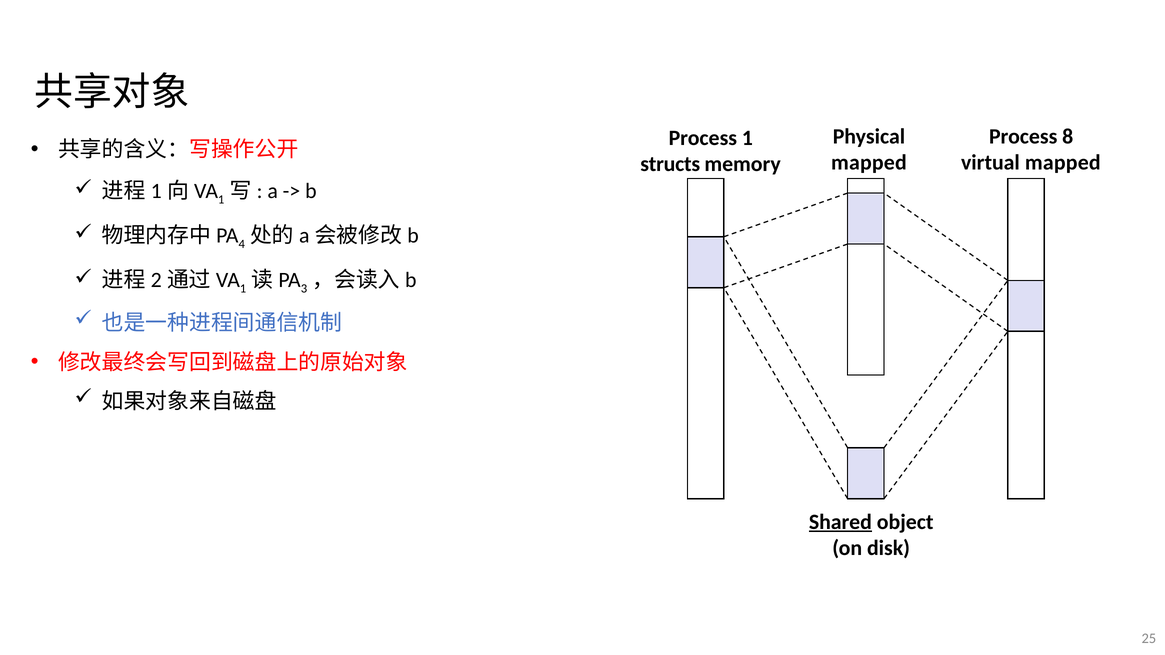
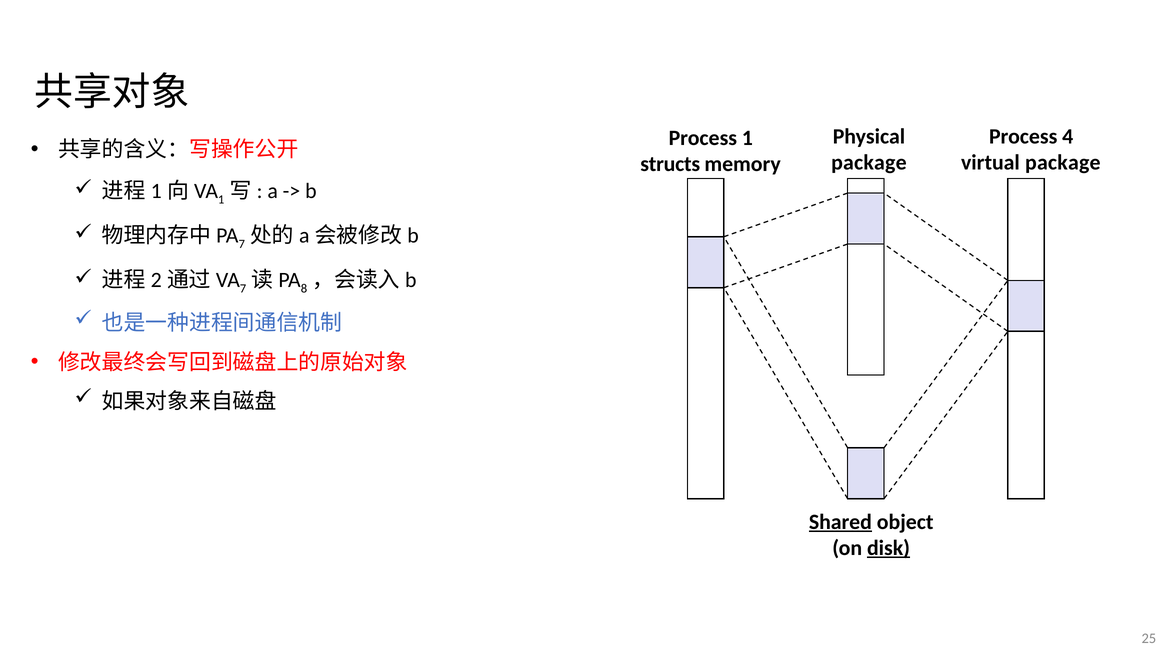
8: 8 -> 4
mapped at (869, 163): mapped -> package
virtual mapped: mapped -> package
4 at (242, 244): 4 -> 7
1 at (243, 289): 1 -> 7
3: 3 -> 8
disk underline: none -> present
